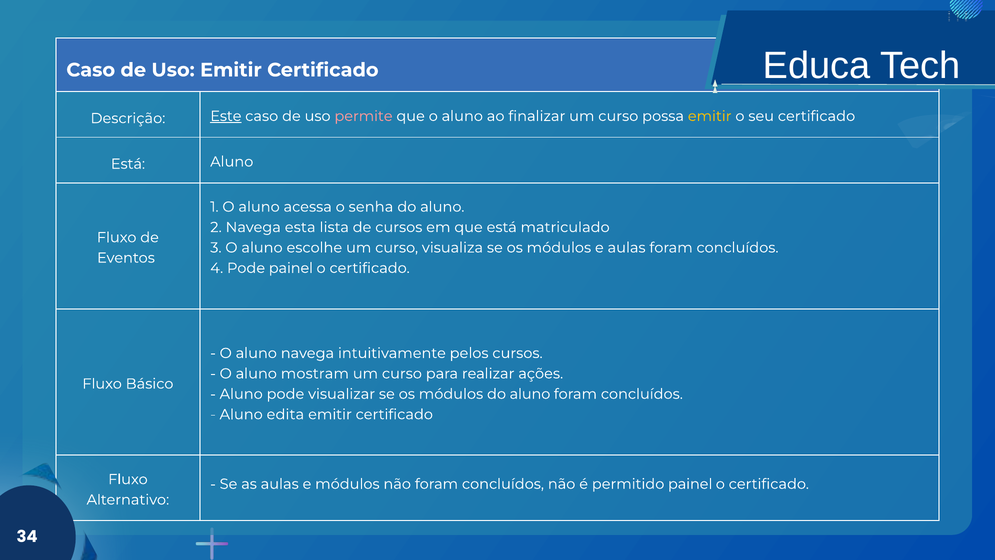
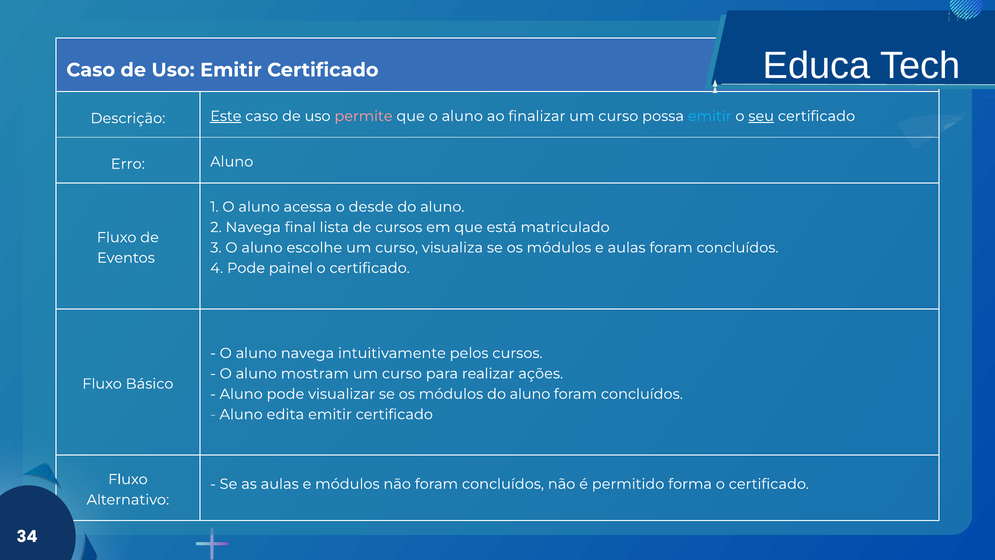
emitir at (710, 116) colour: yellow -> light blue
seu underline: none -> present
Está at (128, 164): Está -> Erro
senha: senha -> desde
esta: esta -> final
permitido painel: painel -> forma
